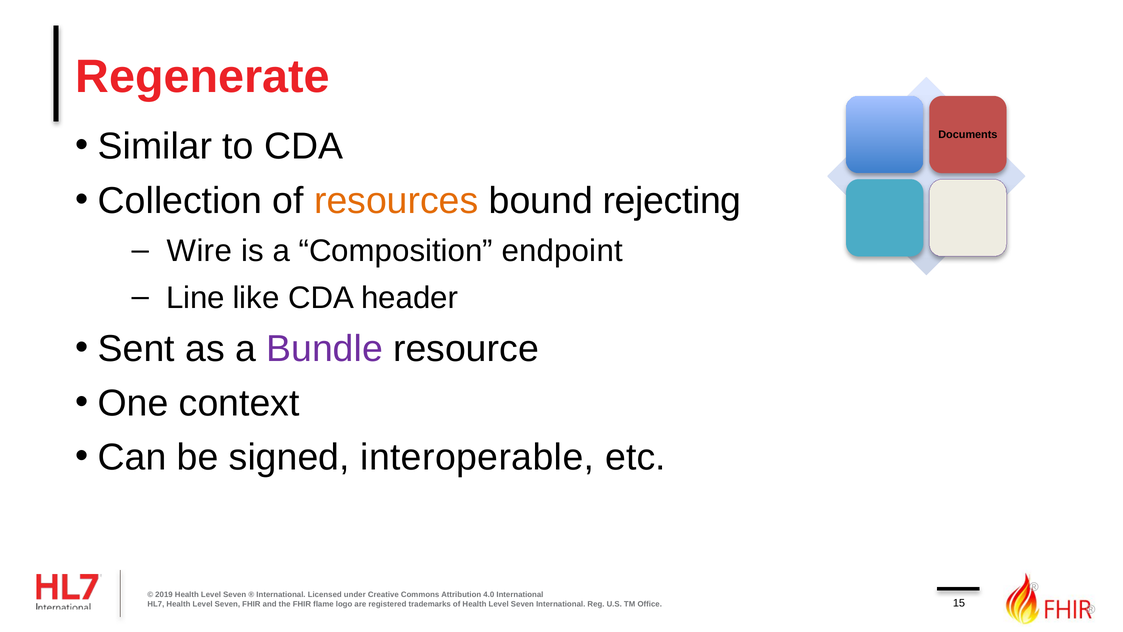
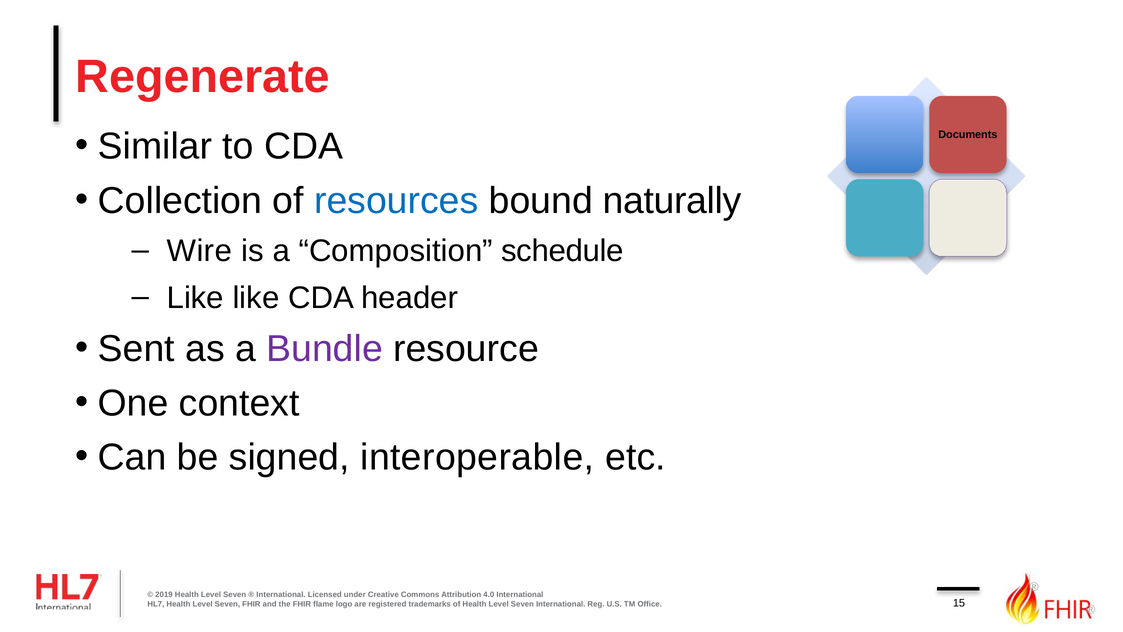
resources colour: orange -> blue
rejecting: rejecting -> naturally
endpoint: endpoint -> schedule
Line at (195, 298): Line -> Like
